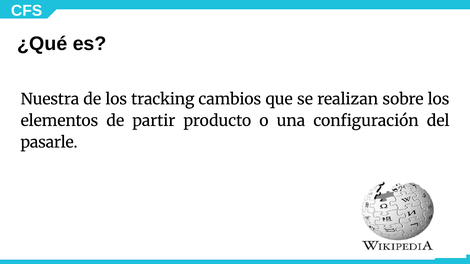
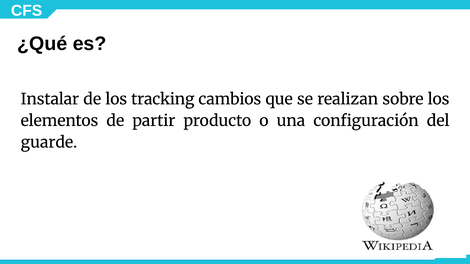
Nuestra: Nuestra -> Instalar
pasarle: pasarle -> guarde
